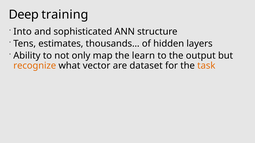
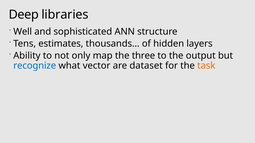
training: training -> libraries
Into: Into -> Well
learn: learn -> three
recognize colour: orange -> blue
